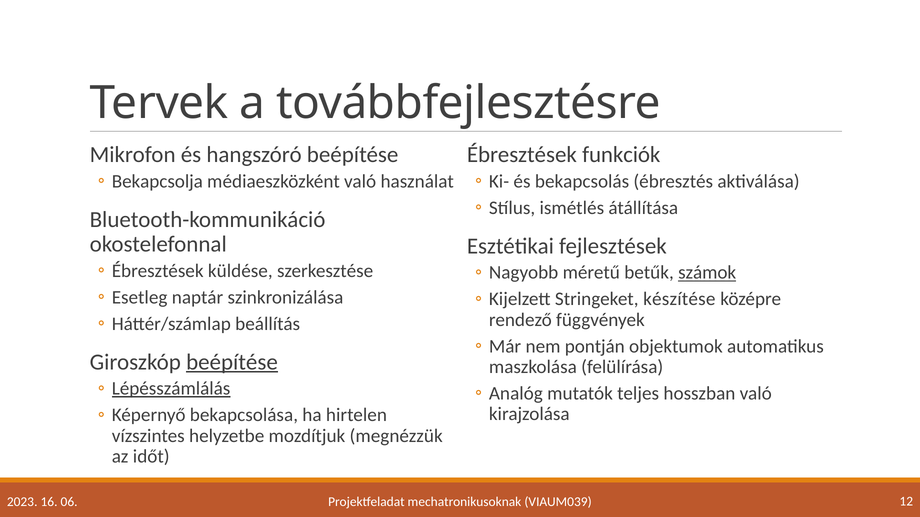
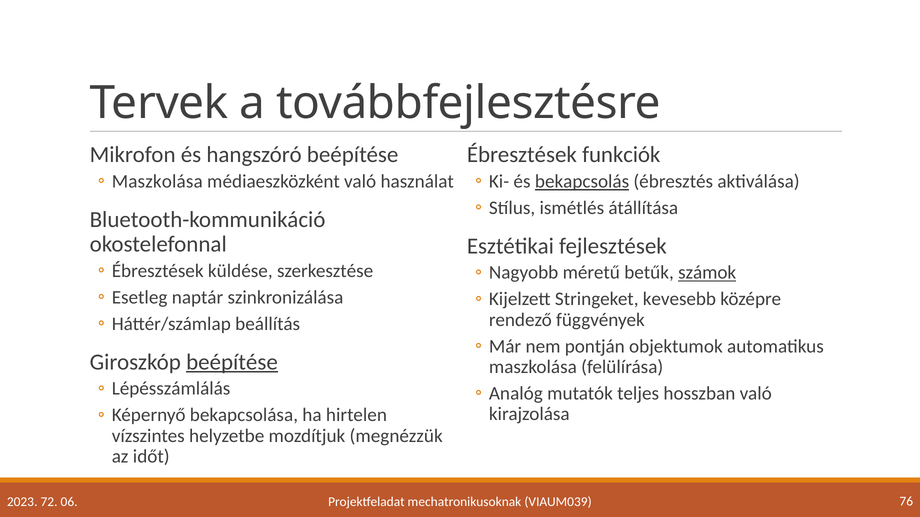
bekapcsolás underline: none -> present
Bekapcsolja at (157, 182): Bekapcsolja -> Maszkolása
készítése: készítése -> kevesebb
Lépésszámlálás underline: present -> none
16: 16 -> 72
12: 12 -> 76
